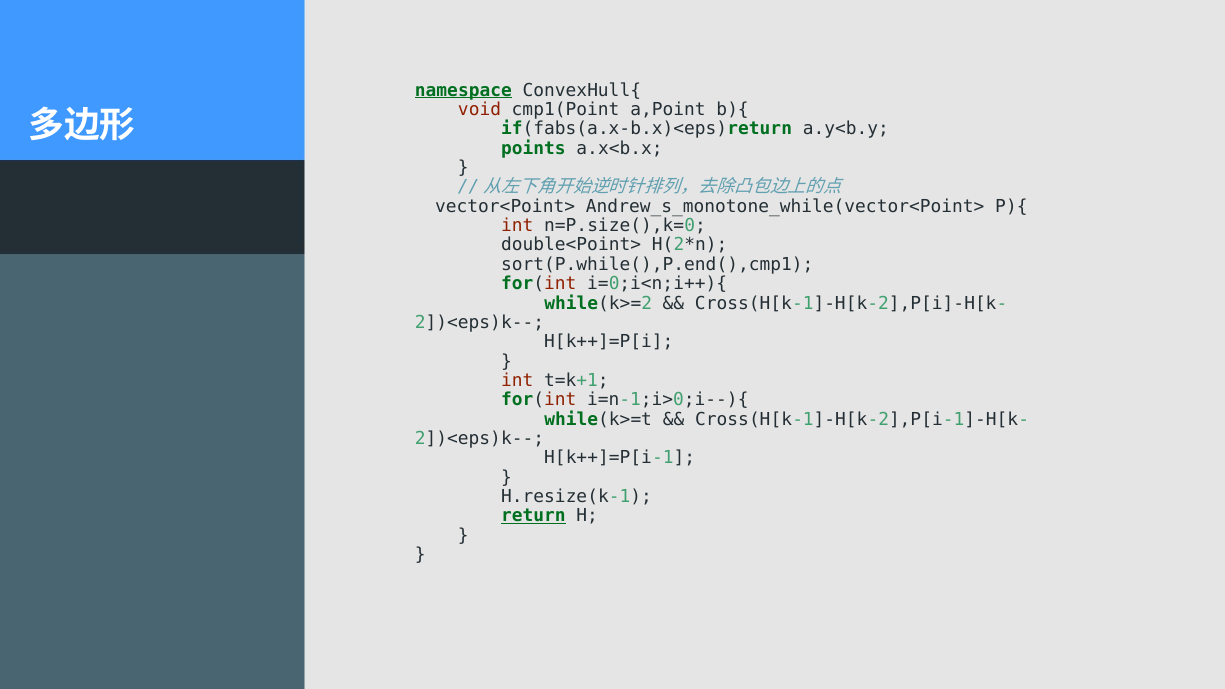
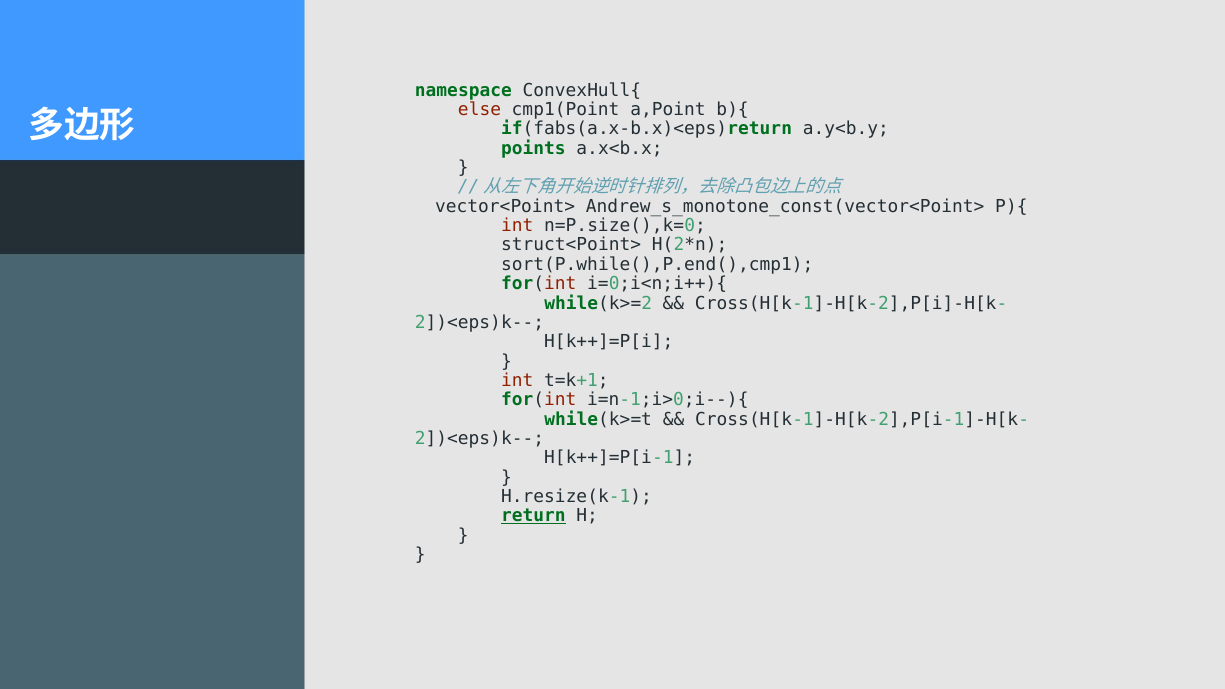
namespace underline: present -> none
void: void -> else
Andrew_s_monotone_while(vector<Point>: Andrew_s_monotone_while(vector<Point> -> Andrew_s_monotone_const(vector<Point>
double<Point>: double<Point> -> struct<Point>
